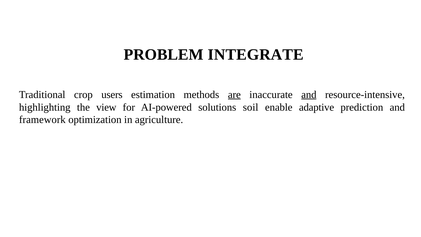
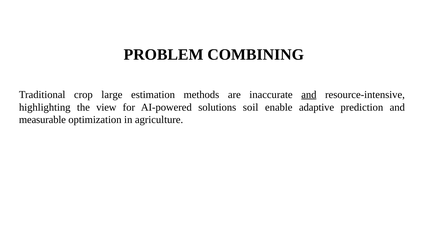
INTEGRATE: INTEGRATE -> COMBINING
users: users -> large
are underline: present -> none
framework: framework -> measurable
